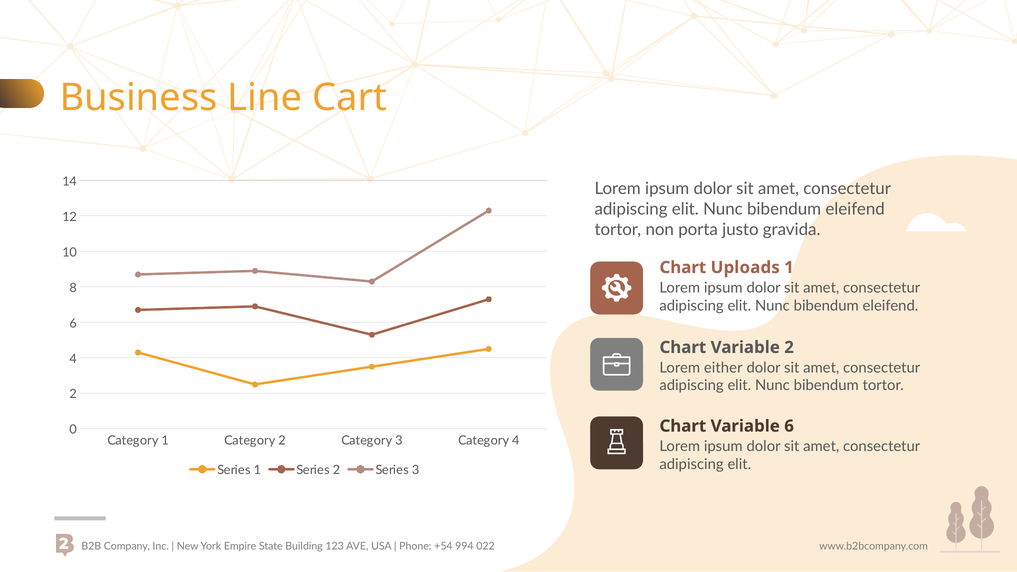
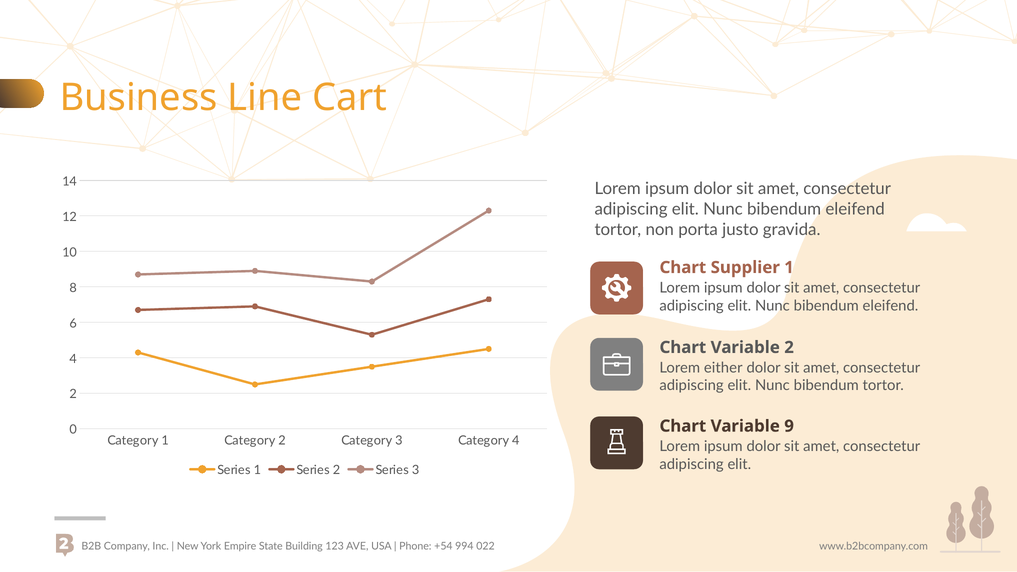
Uploads: Uploads -> Supplier
Variable 6: 6 -> 9
